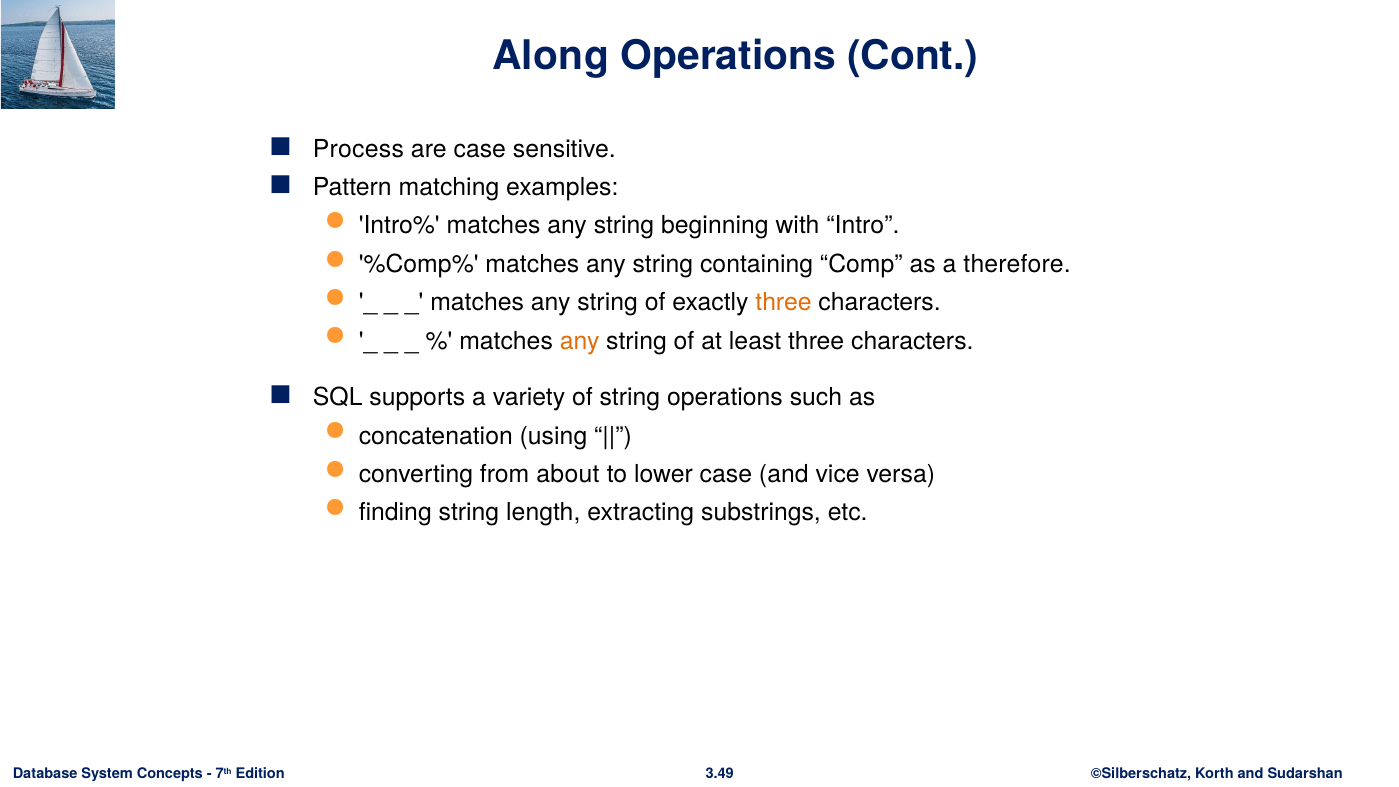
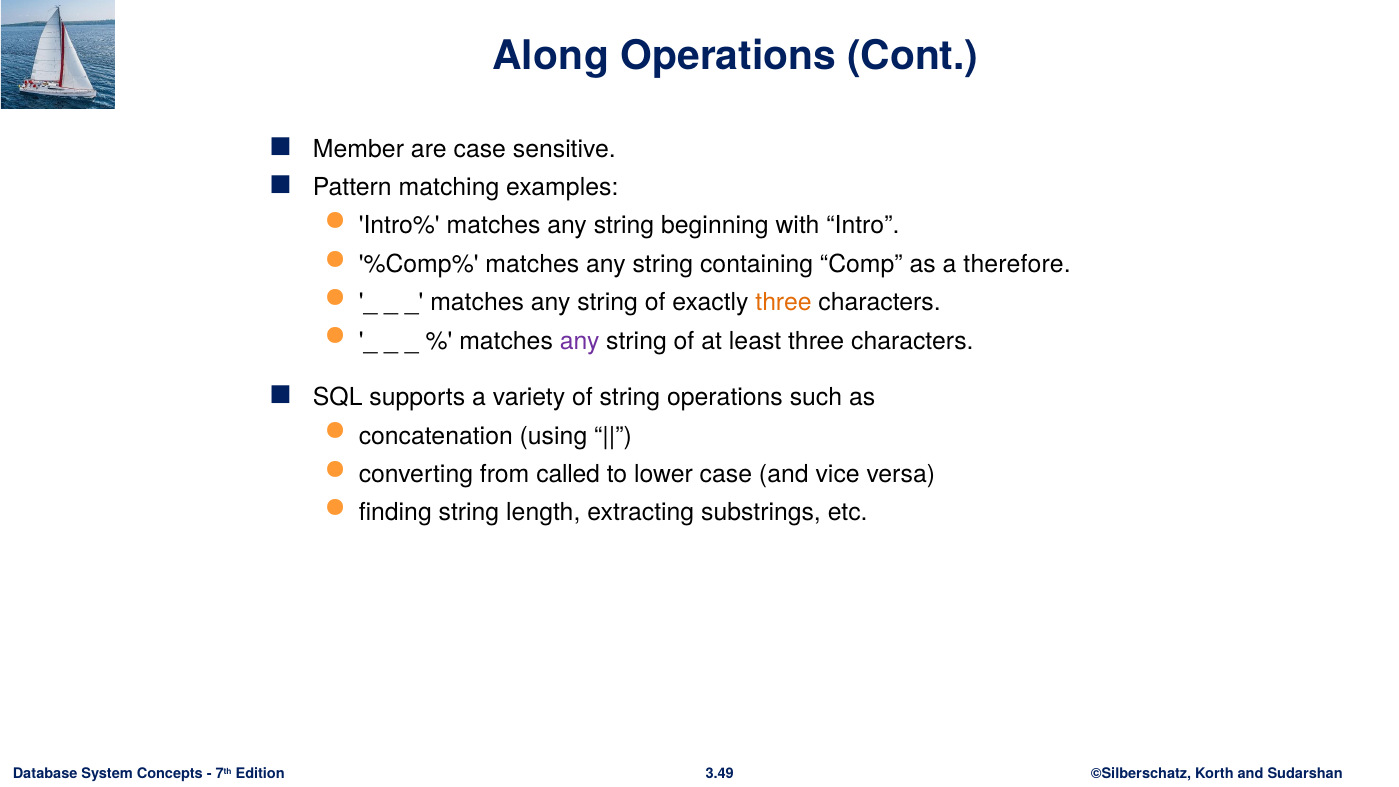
Process: Process -> Member
any at (580, 341) colour: orange -> purple
about: about -> called
